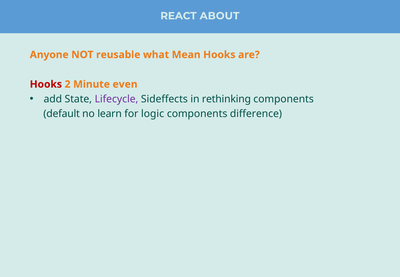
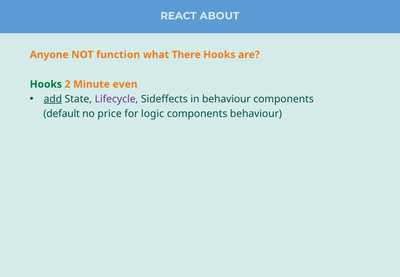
reusable: reusable -> function
Mean: Mean -> There
Hooks at (46, 84) colour: red -> green
add underline: none -> present
in rethinking: rethinking -> behaviour
learn: learn -> price
components difference: difference -> behaviour
